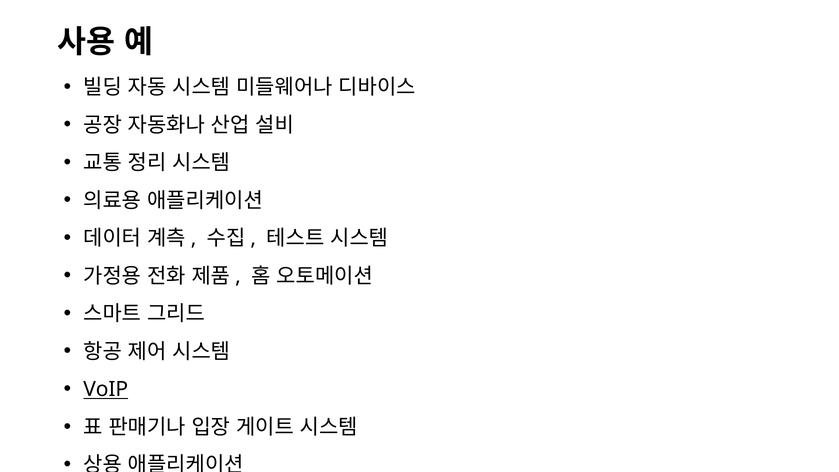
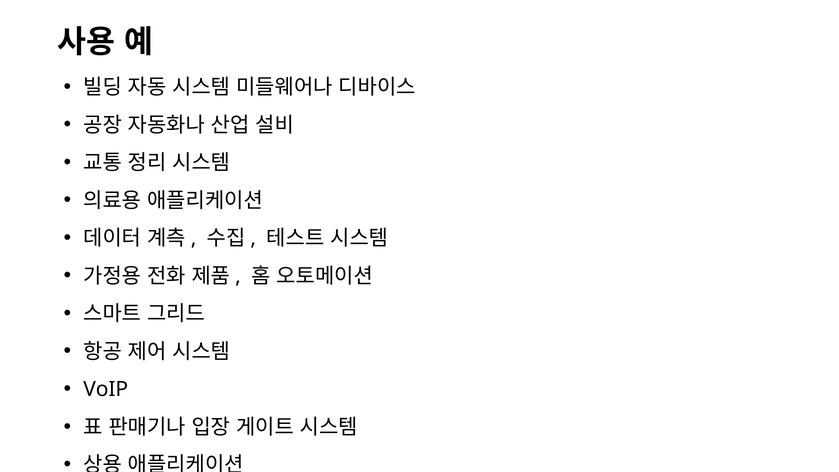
VoIP underline: present -> none
